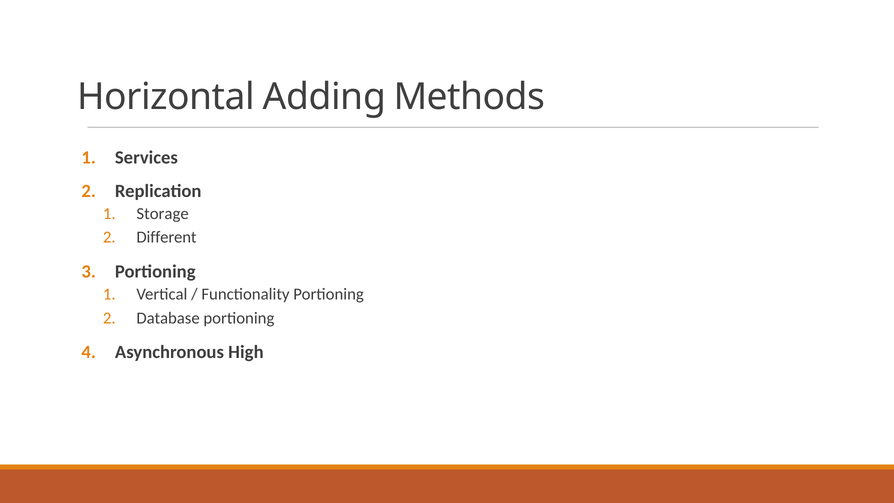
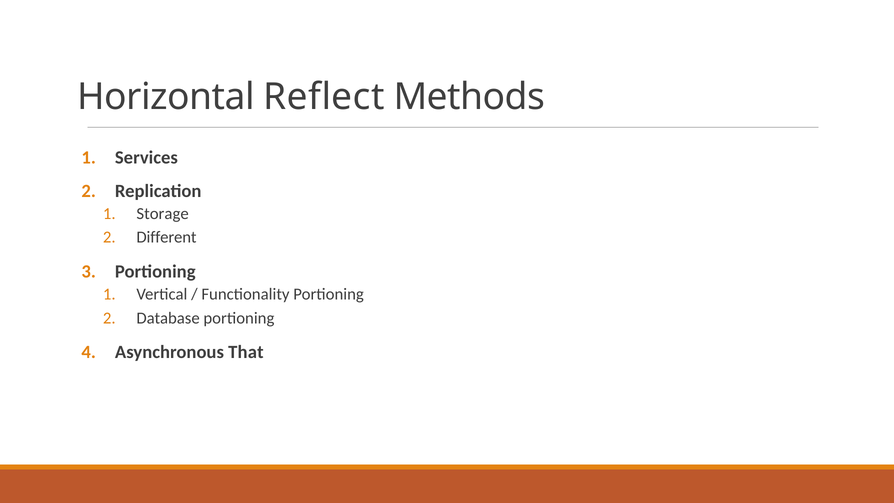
Adding: Adding -> Reflect
High: High -> That
